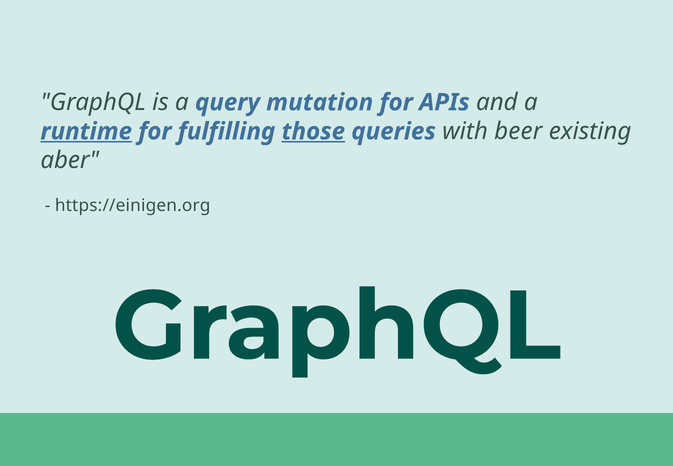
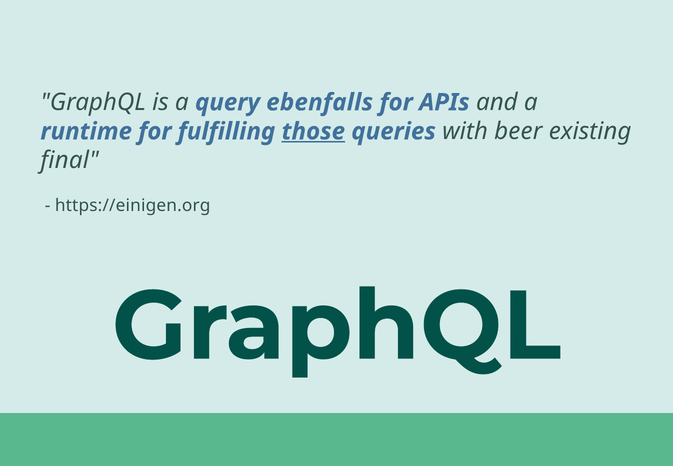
mutation: mutation -> ebenfalls
runtime underline: present -> none
aber: aber -> final
